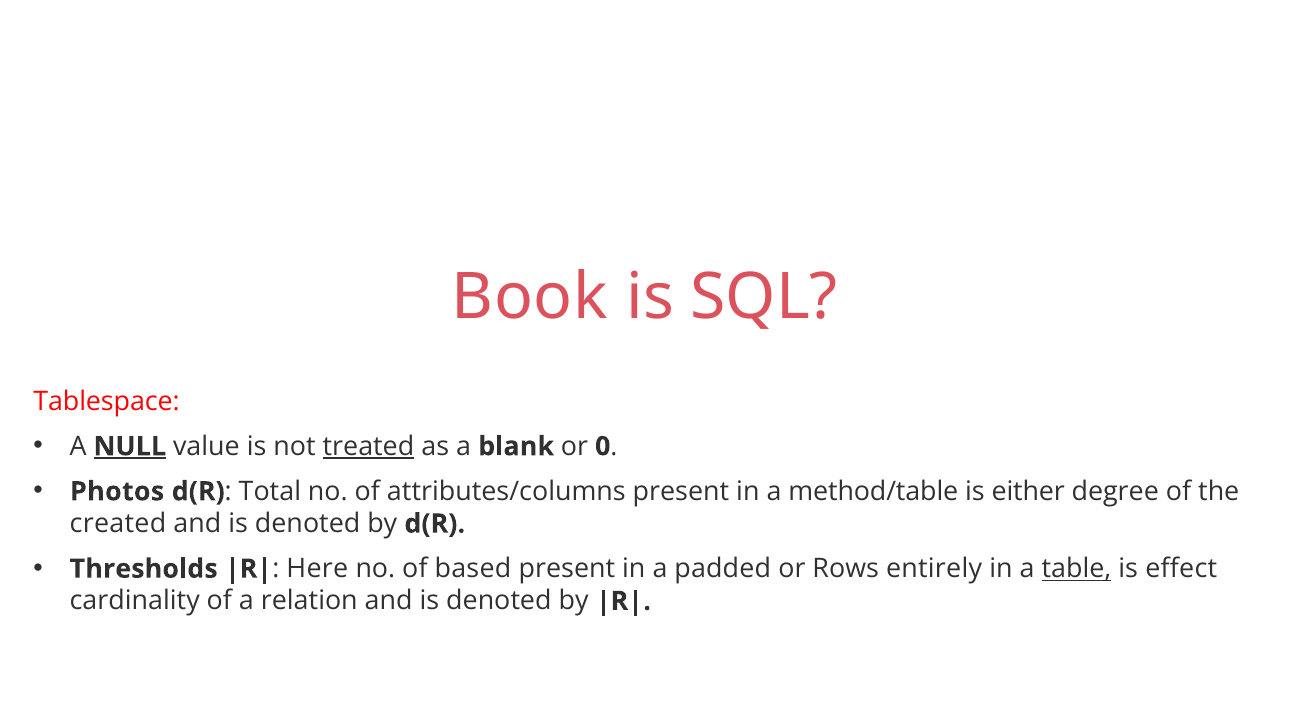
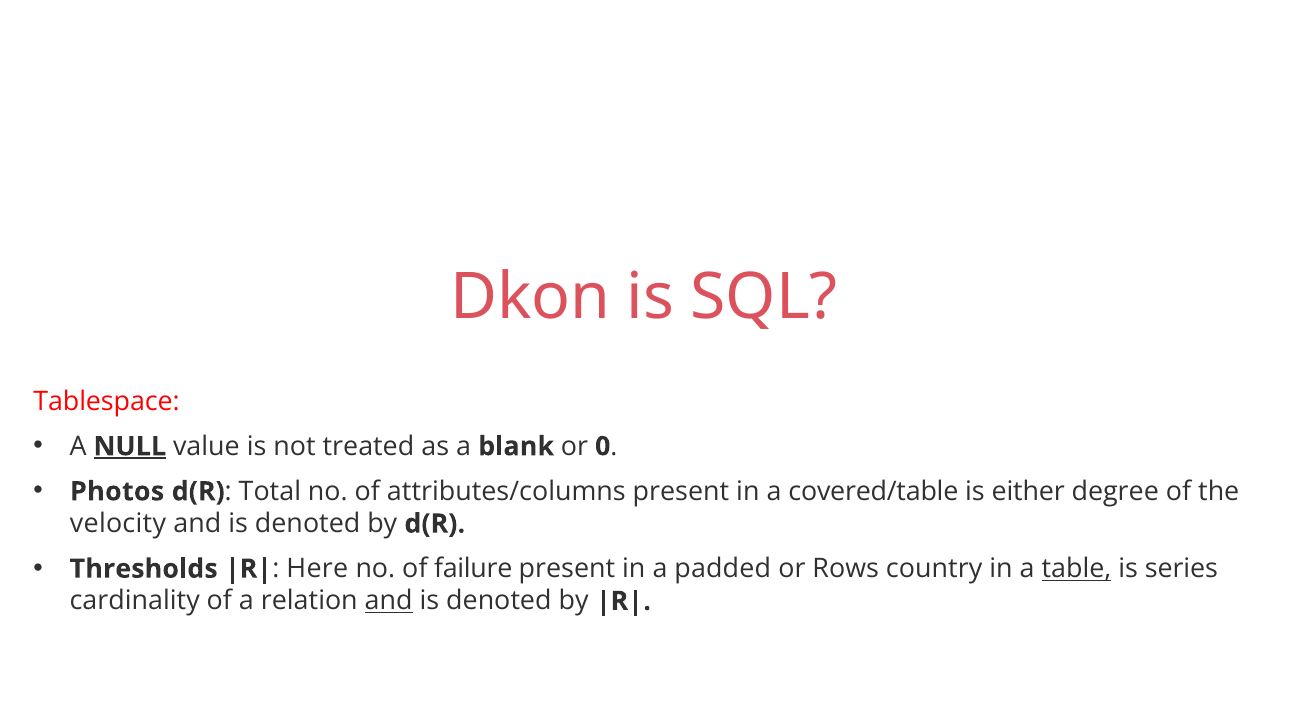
Book: Book -> Dkon
treated underline: present -> none
method/table: method/table -> covered/table
created: created -> velocity
based: based -> failure
entirely: entirely -> country
effect: effect -> series
and at (389, 601) underline: none -> present
